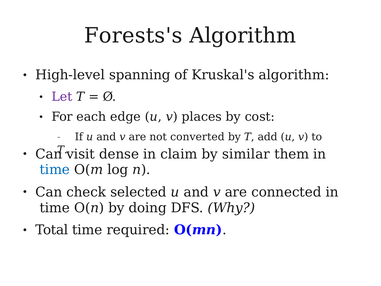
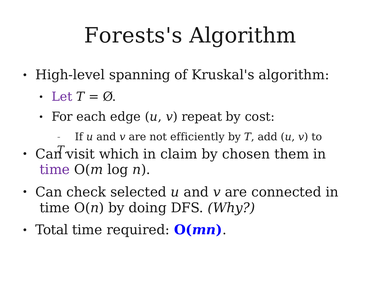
places: places -> repeat
converted: converted -> efficiently
dense: dense -> which
similar: similar -> chosen
time at (55, 170) colour: blue -> purple
